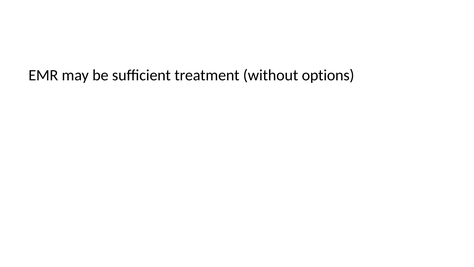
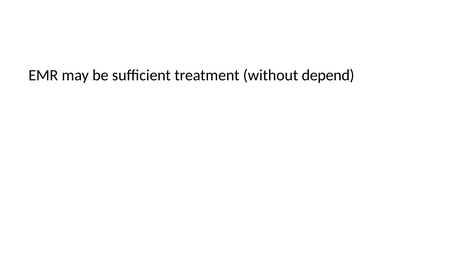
options: options -> depend
